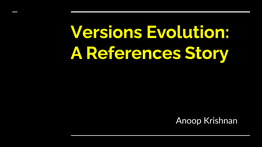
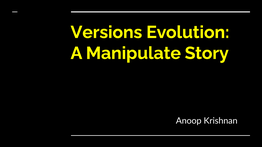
References: References -> Manipulate
